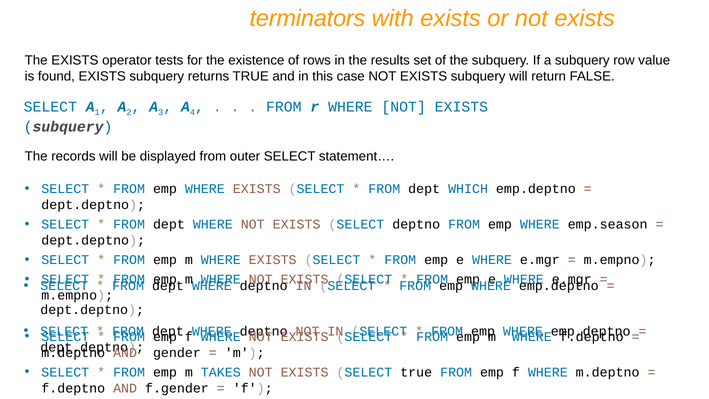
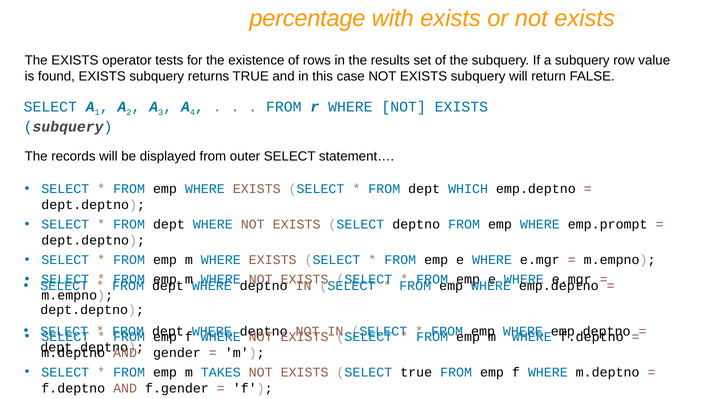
terminators: terminators -> percentage
emp.season: emp.season -> emp.prompt
